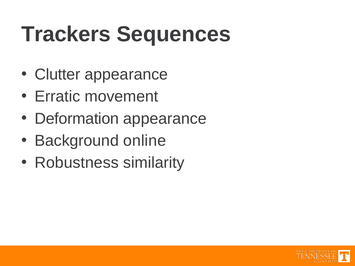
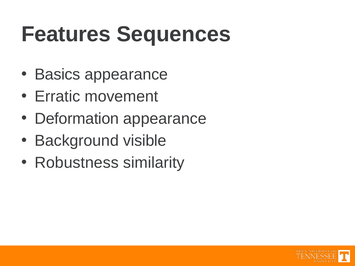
Trackers: Trackers -> Features
Clutter: Clutter -> Basics
online: online -> visible
